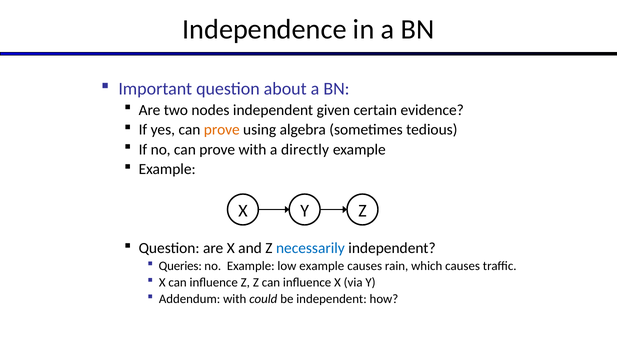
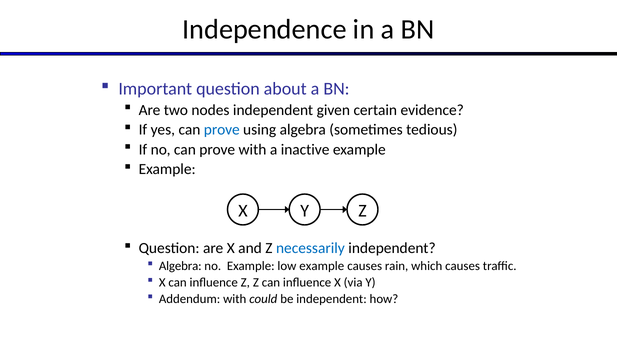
prove at (222, 130) colour: orange -> blue
directly: directly -> inactive
Queries at (180, 266): Queries -> Algebra
